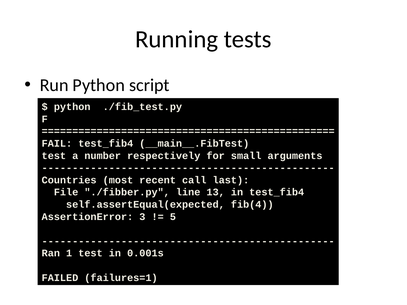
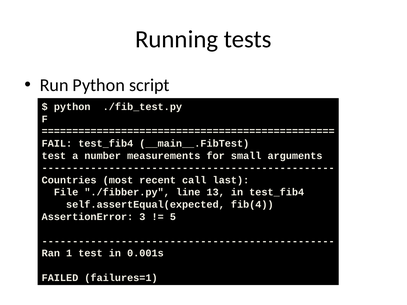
respectively: respectively -> measurements
